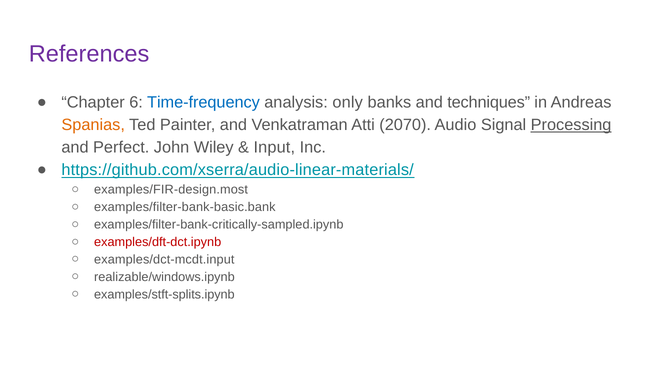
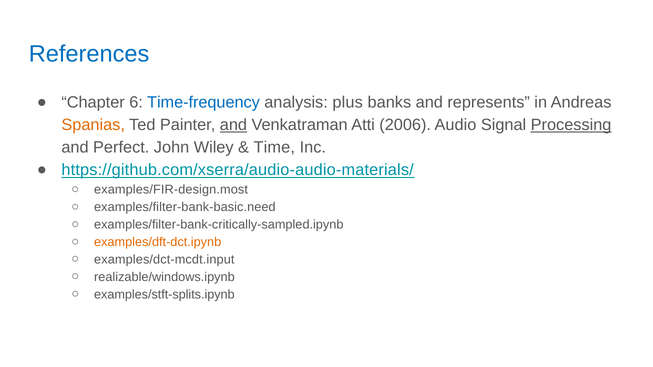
References colour: purple -> blue
only: only -> plus
techniques: techniques -> represents
and at (233, 125) underline: none -> present
2070: 2070 -> 2006
Input: Input -> Time
https://github.com/xserra/audio-linear-materials/: https://github.com/xserra/audio-linear-materials/ -> https://github.com/xserra/audio-audio-materials/
examples/filter-bank-basic.bank: examples/filter-bank-basic.bank -> examples/filter-bank-basic.need
examples/dft-dct.ipynb colour: red -> orange
